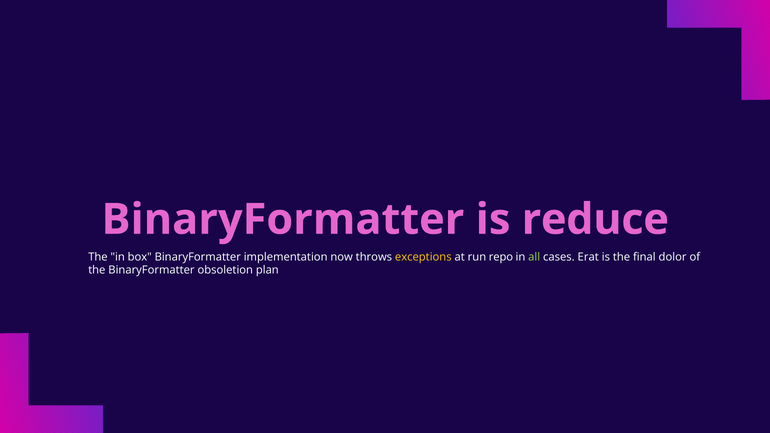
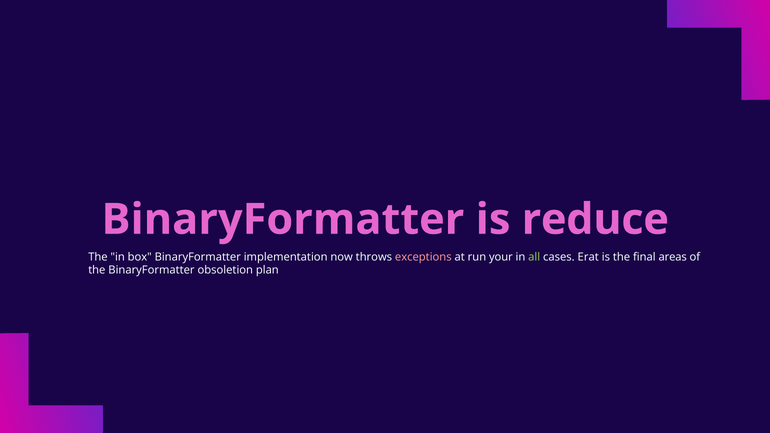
exceptions colour: yellow -> pink
repo: repo -> your
dolor: dolor -> areas
